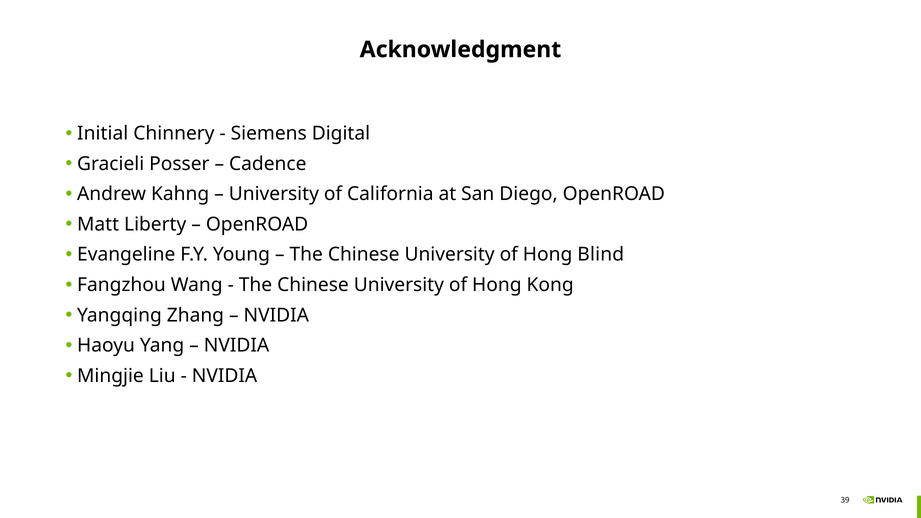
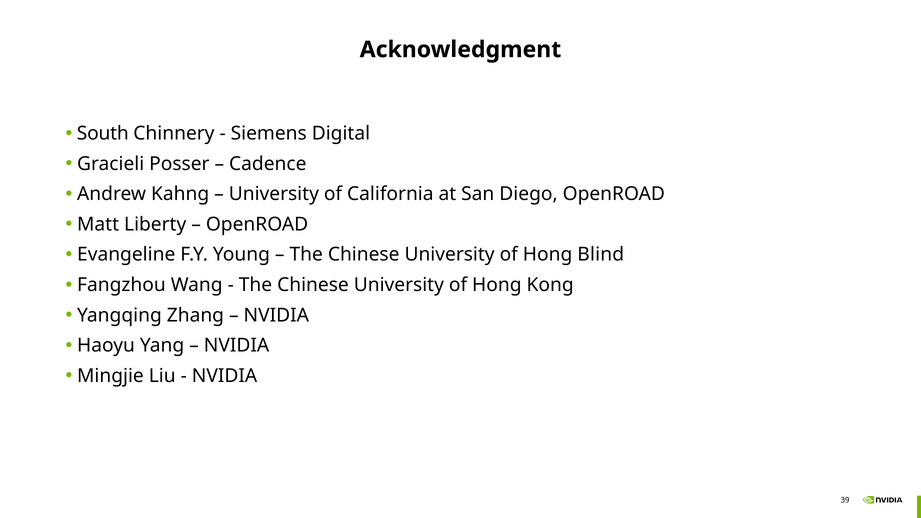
Initial: Initial -> South
